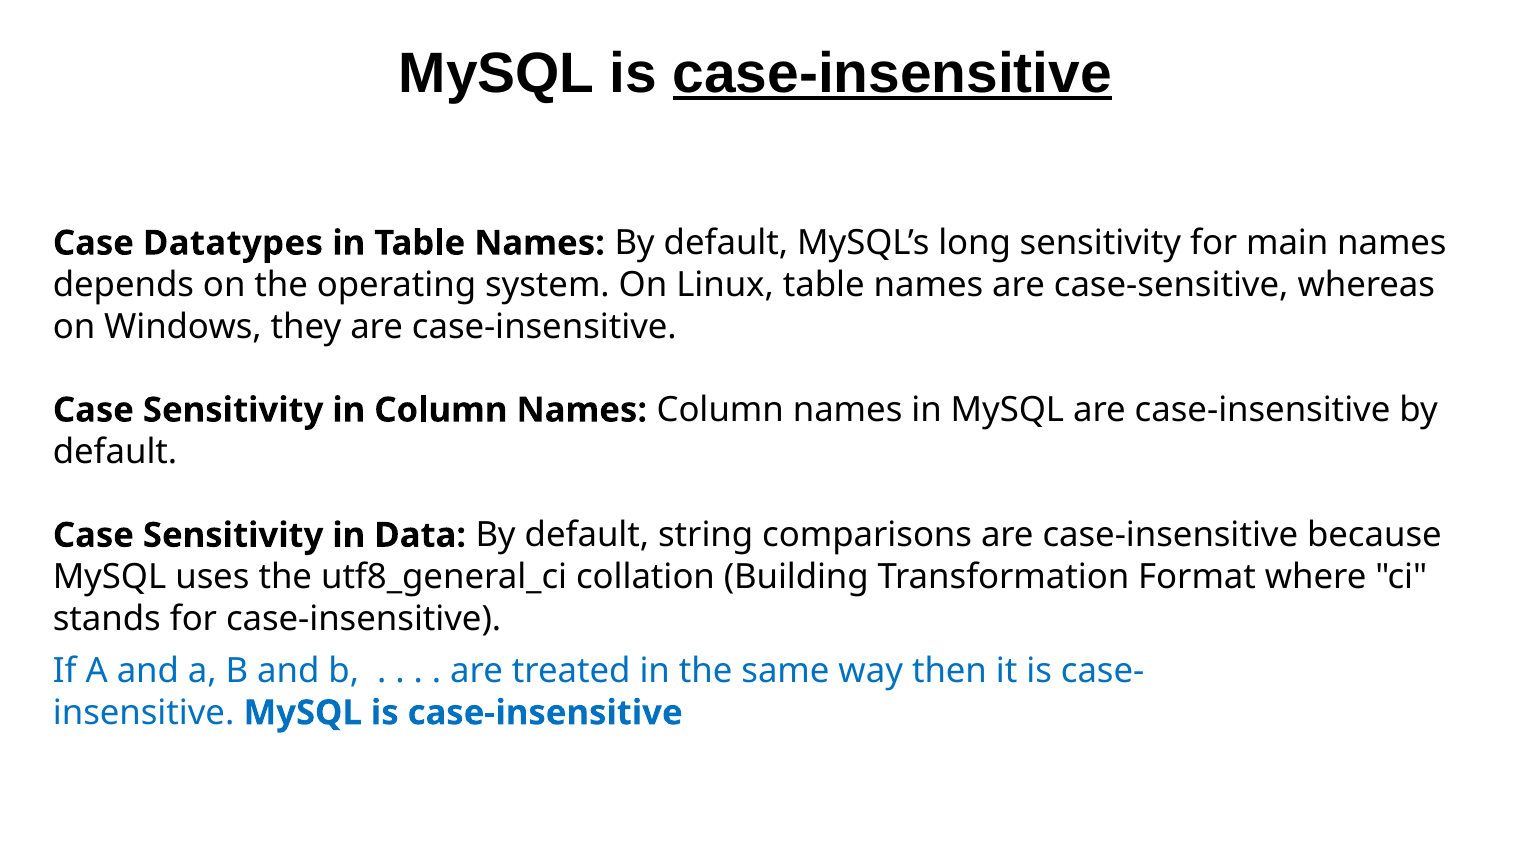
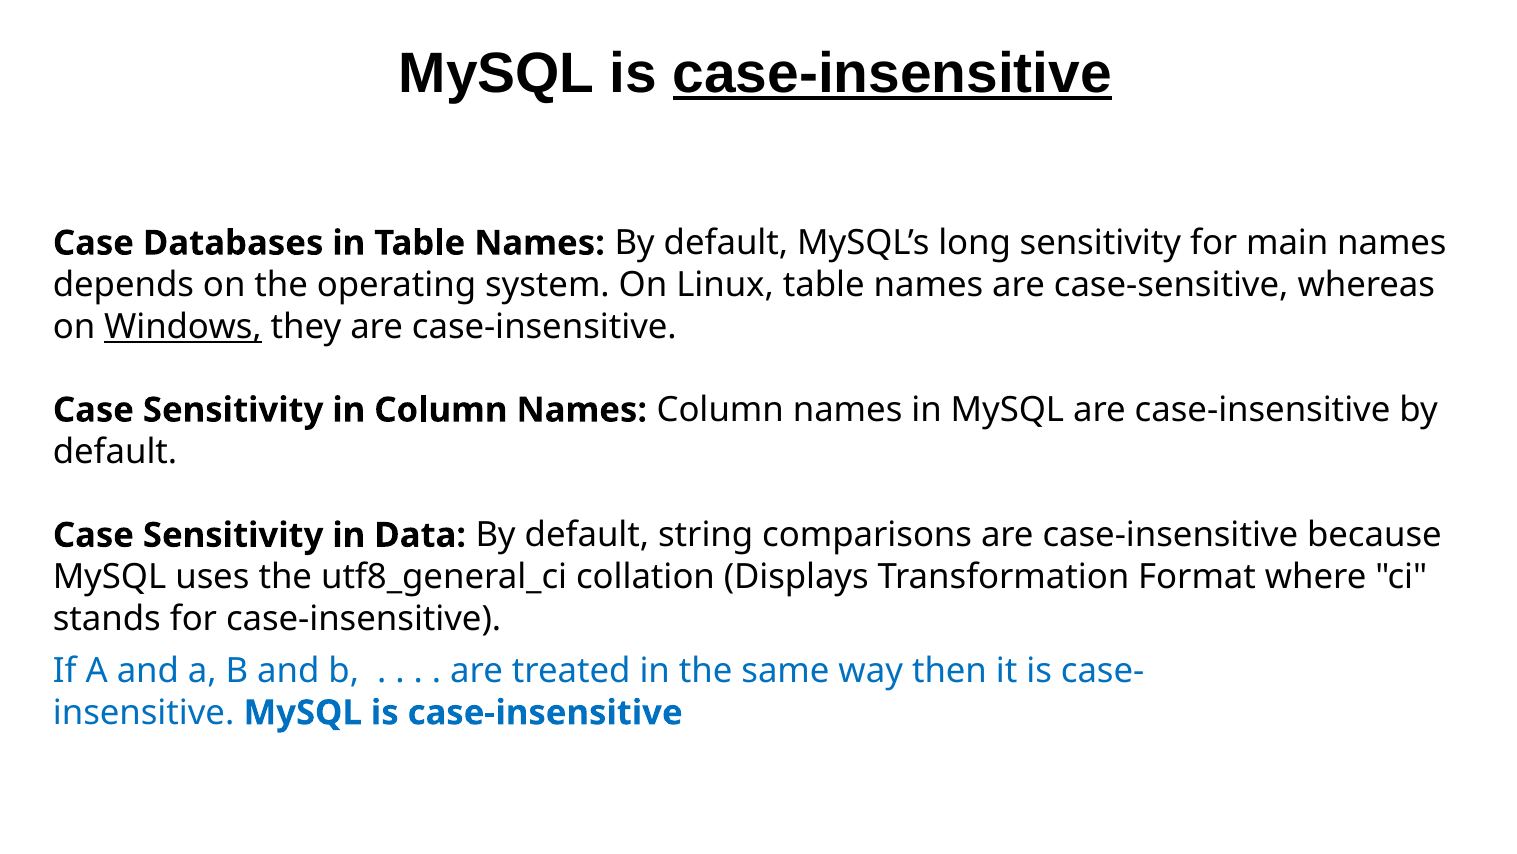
Datatypes: Datatypes -> Databases
Windows underline: none -> present
Building: Building -> Displays
